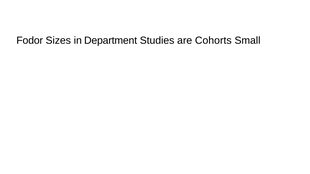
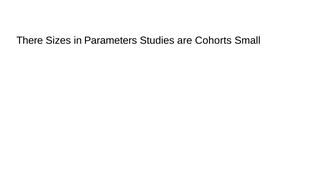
Fodor: Fodor -> There
Department: Department -> Parameters
